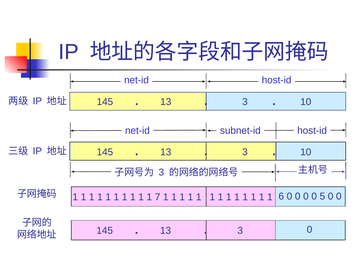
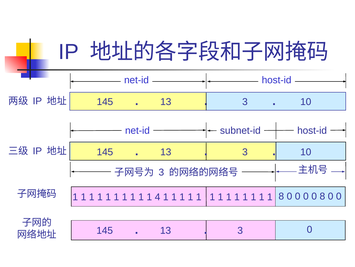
7: 7 -> 4
1 6: 6 -> 8
0 5: 5 -> 8
